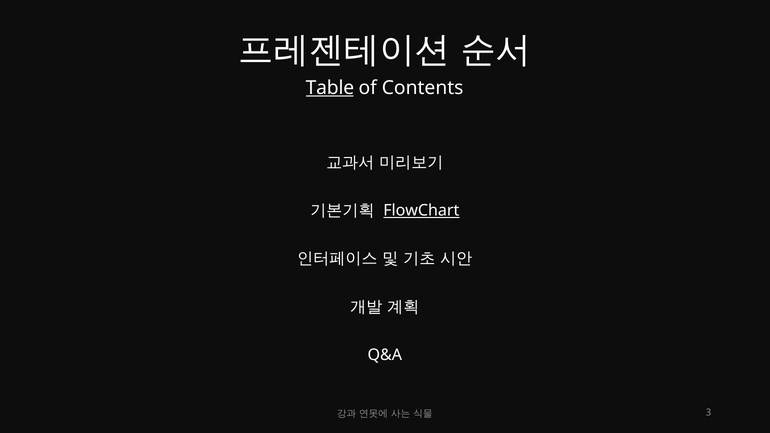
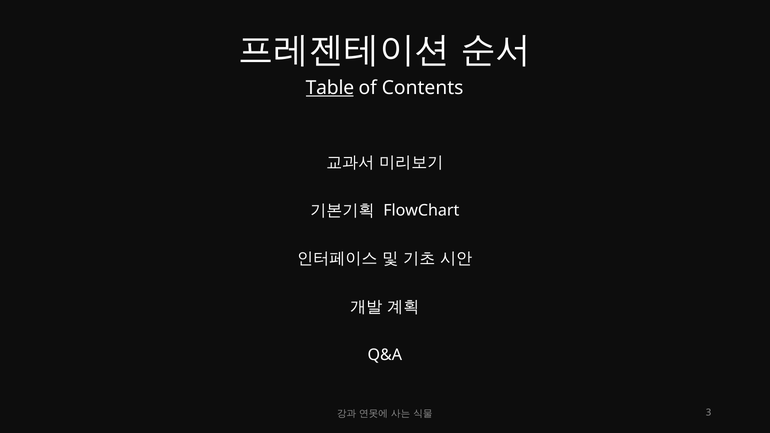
FlowChart underline: present -> none
